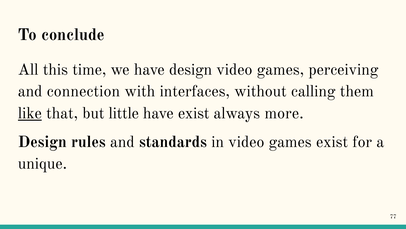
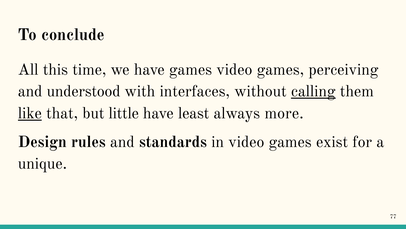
have design: design -> games
connection: connection -> understood
calling underline: none -> present
have exist: exist -> least
